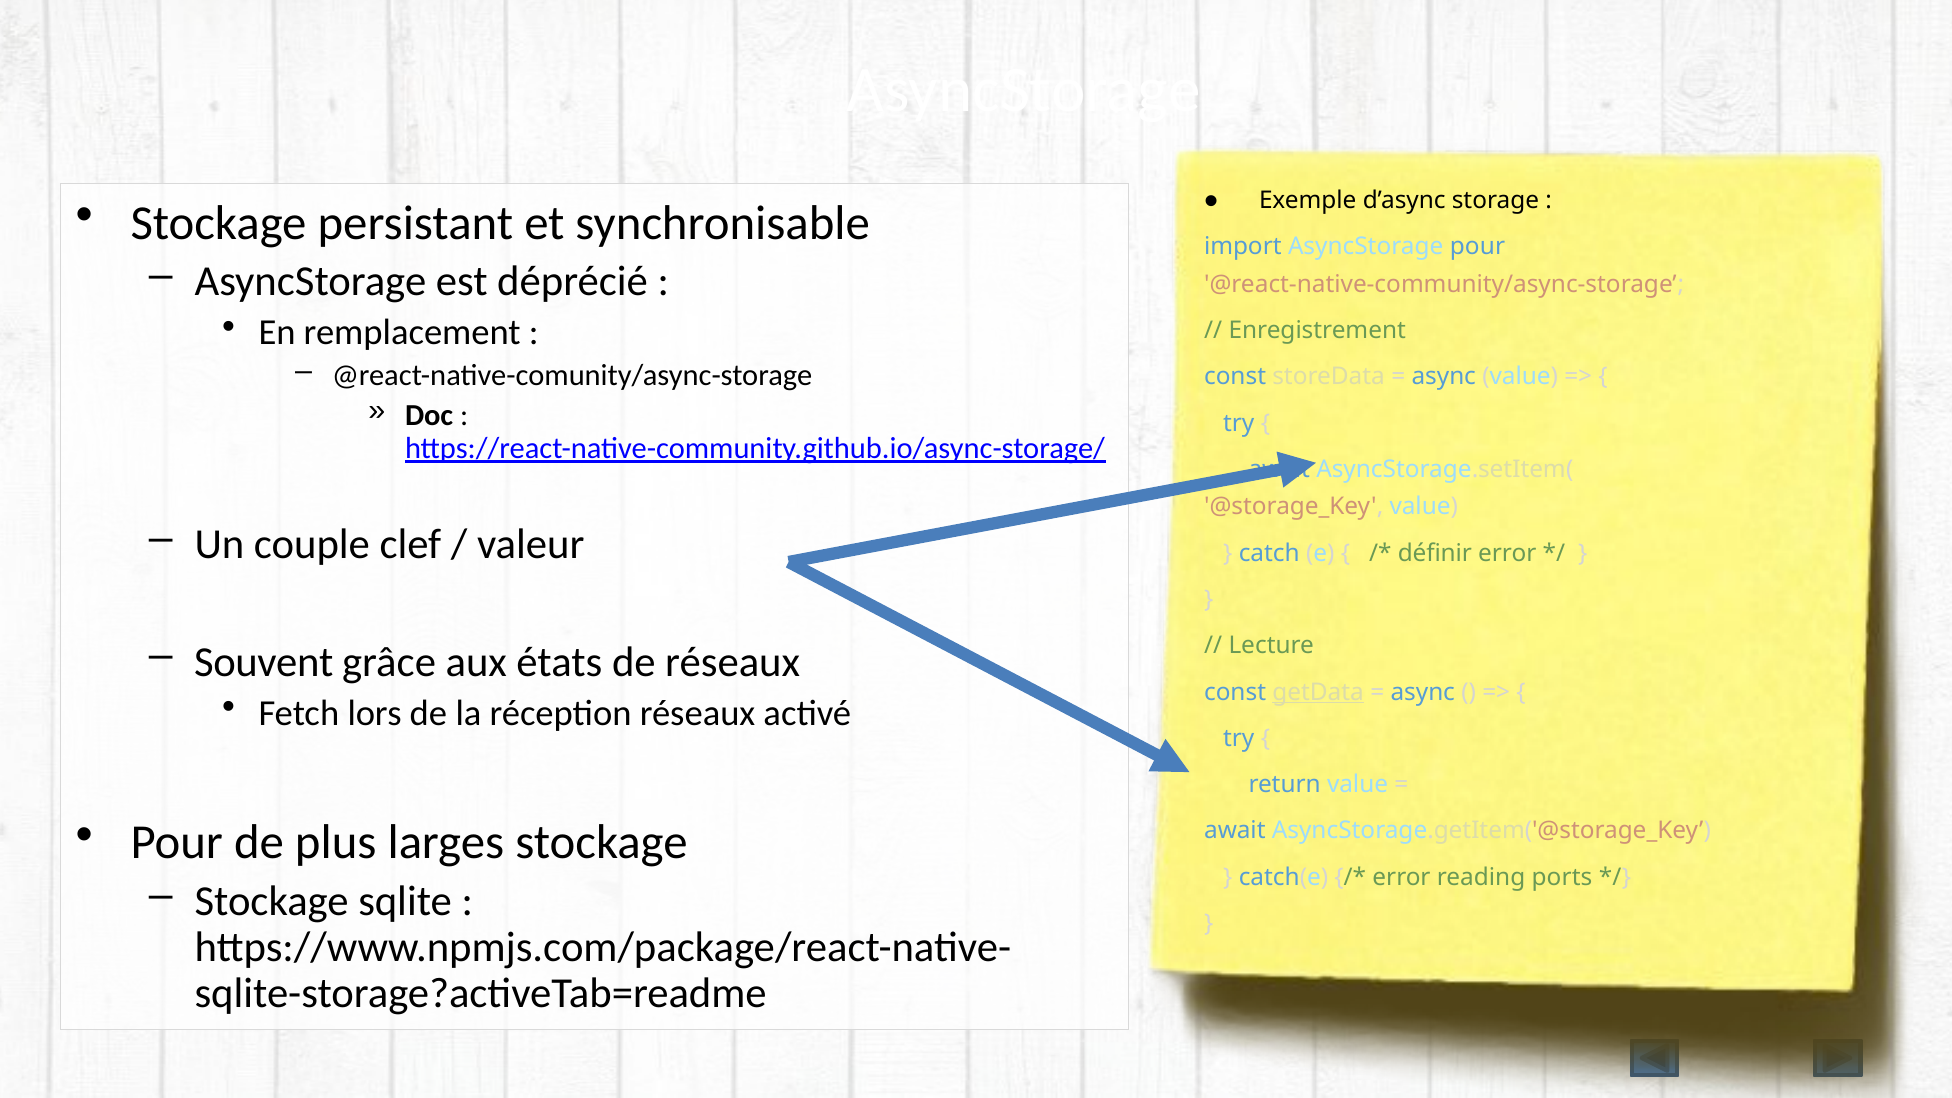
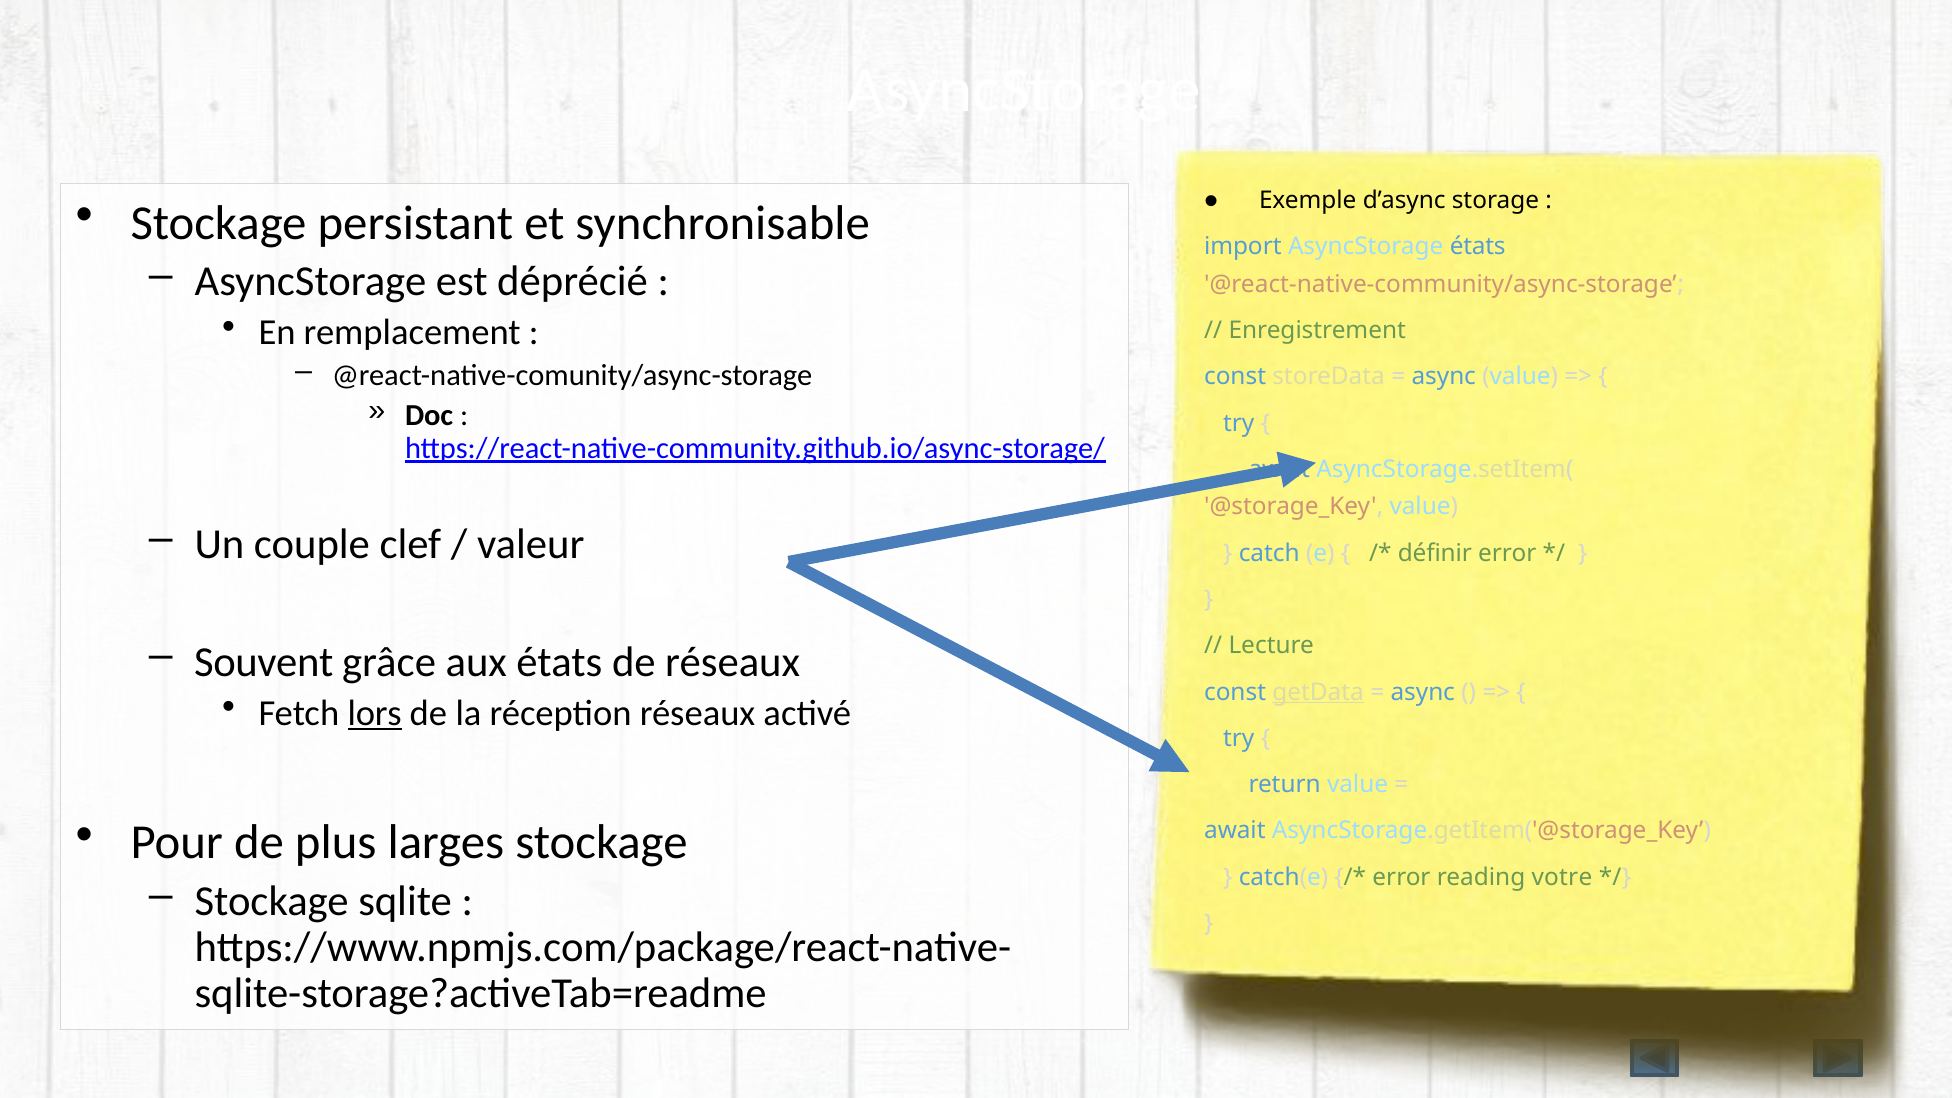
AsyncStorage pour: pour -> états
lors underline: none -> present
ports: ports -> votre
